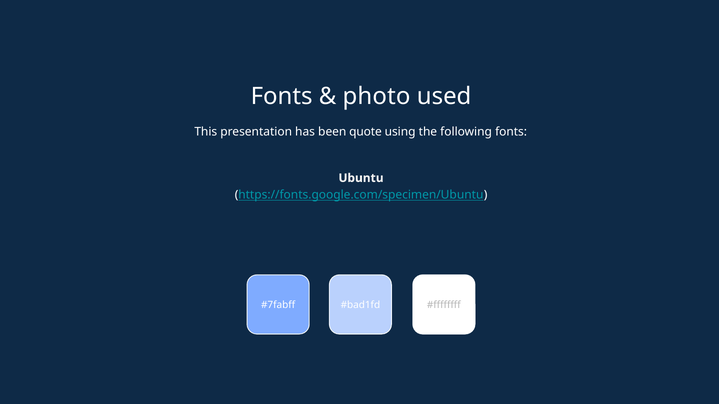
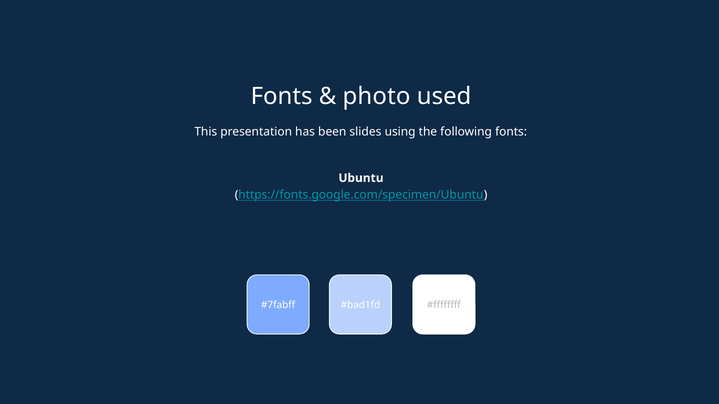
quote: quote -> slides
